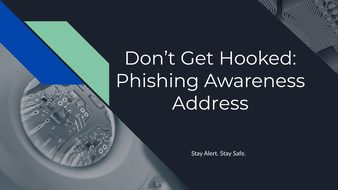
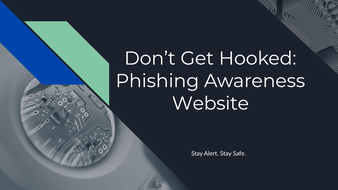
Address: Address -> Website
